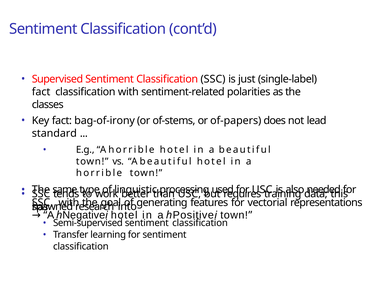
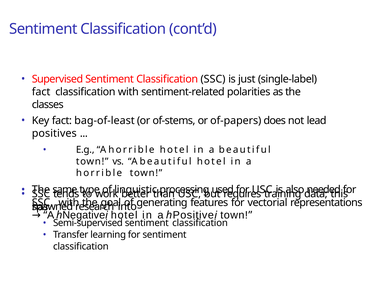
bag-of-irony: bag-of-irony -> bag-of-least
standard: standard -> positives
